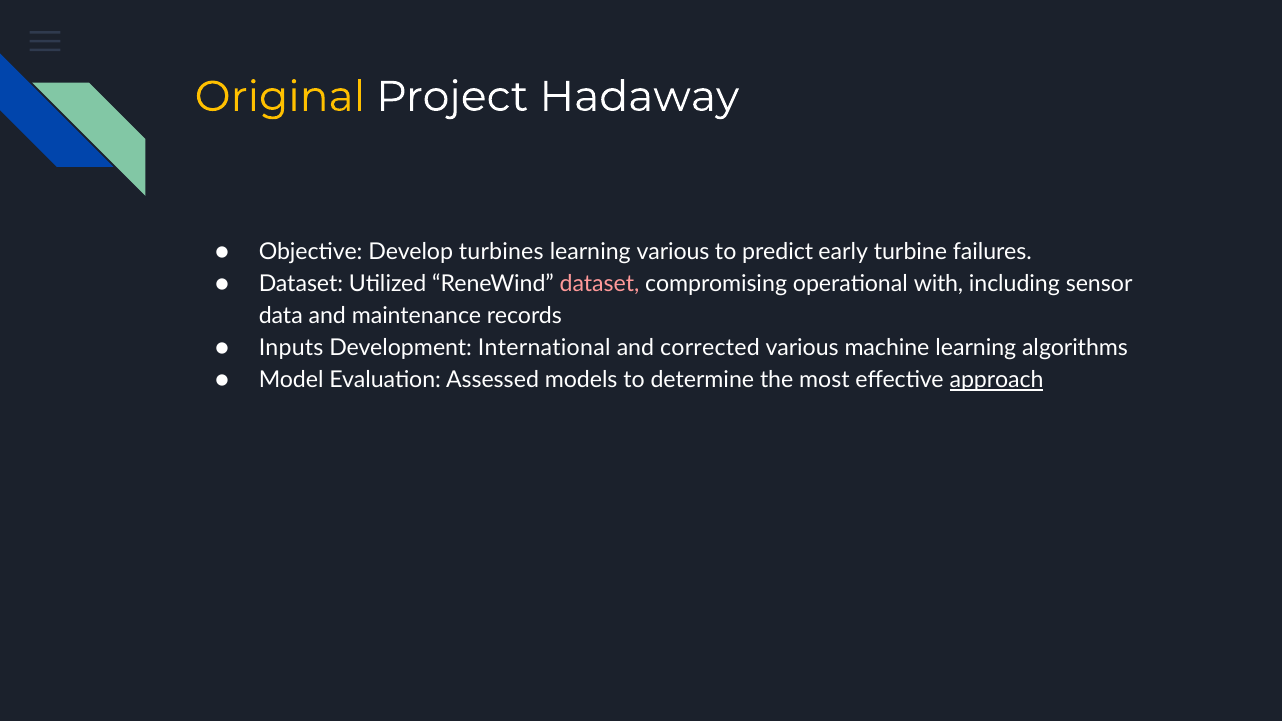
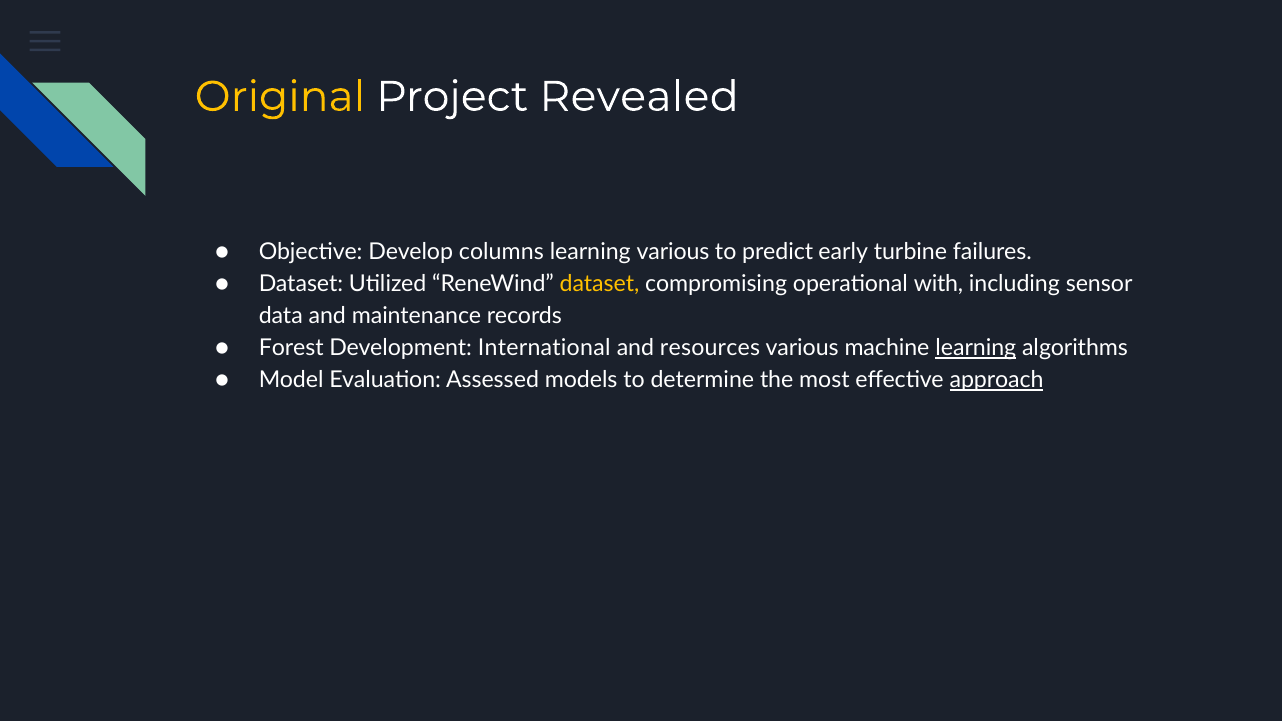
Hadaway: Hadaway -> Revealed
turbines: turbines -> columns
dataset at (599, 284) colour: pink -> yellow
Inputs: Inputs -> Forest
corrected: corrected -> resources
learning at (976, 348) underline: none -> present
